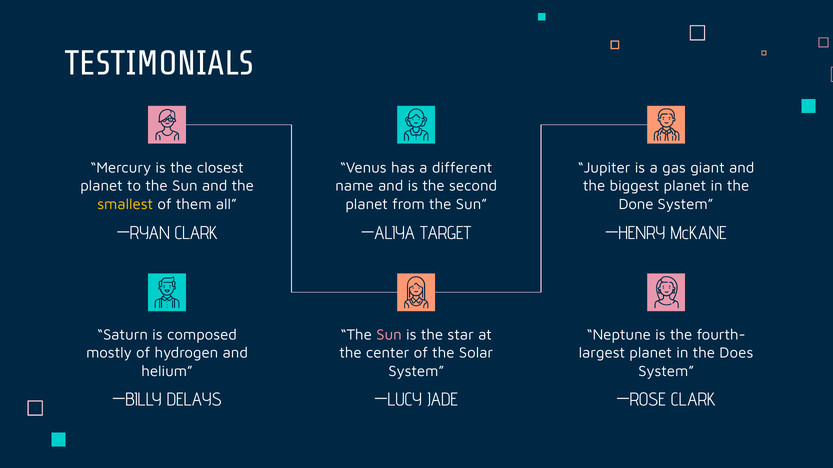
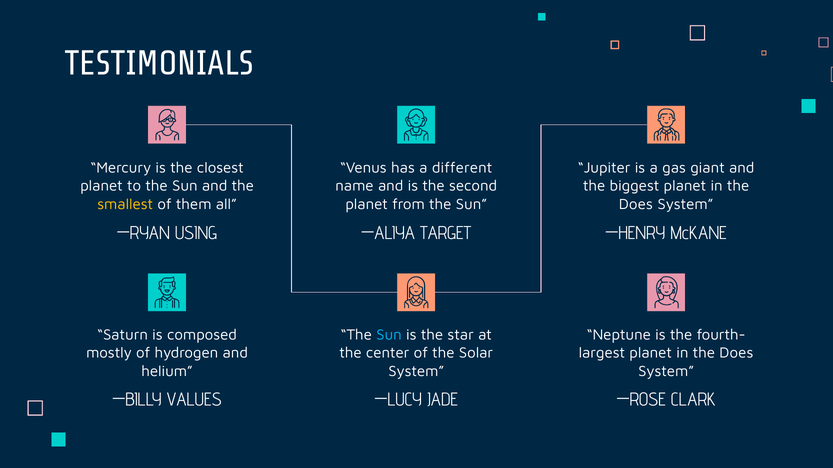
Done at (636, 204): Done -> Does
—RYAN CLARK: CLARK -> USING
Sun at (389, 335) colour: pink -> light blue
DELAYS: DELAYS -> VALUES
